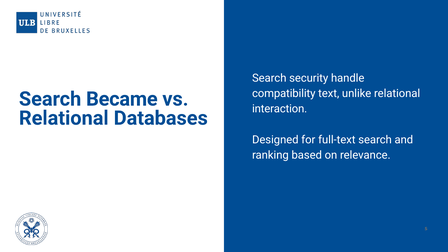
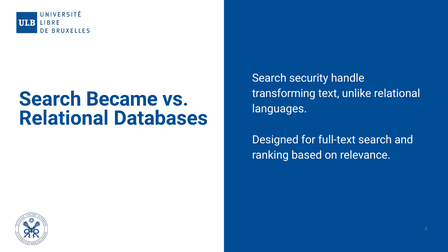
compatibility: compatibility -> transforming
interaction: interaction -> languages
